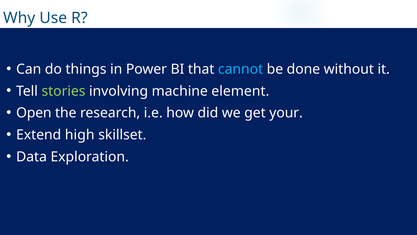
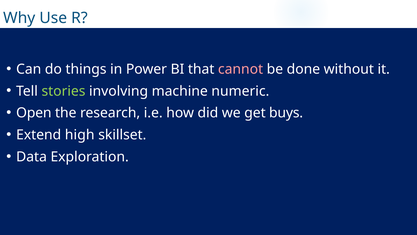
cannot colour: light blue -> pink
element: element -> numeric
your: your -> buys
